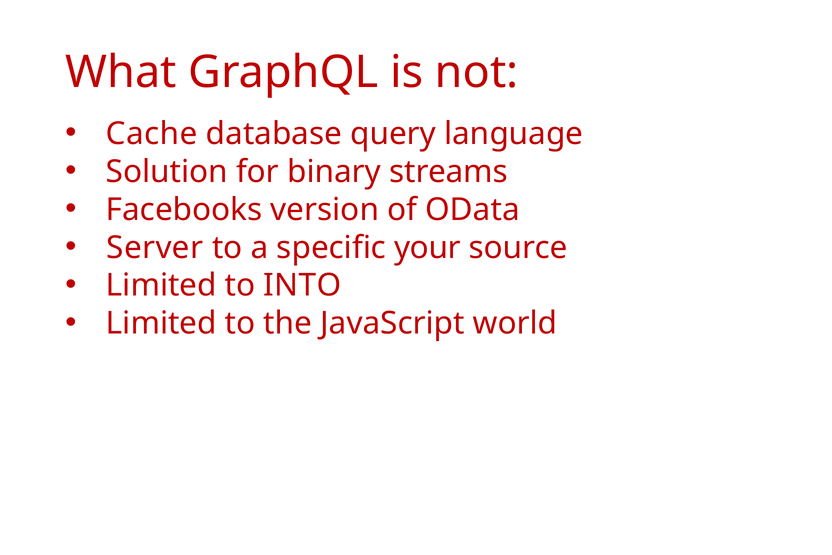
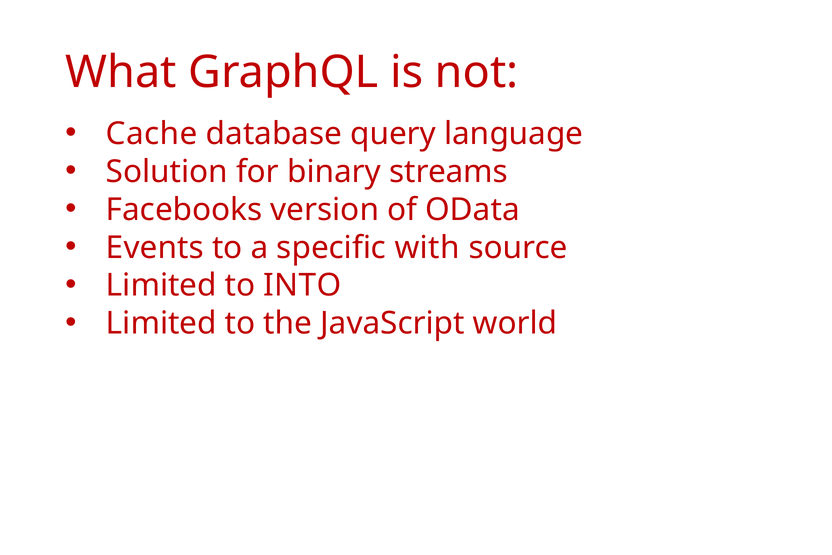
Server: Server -> Events
your: your -> with
